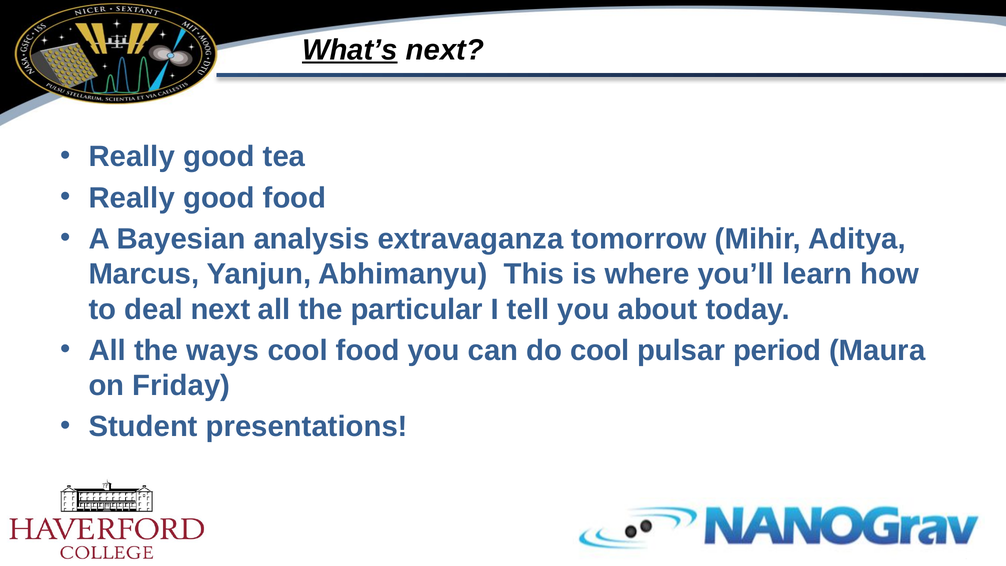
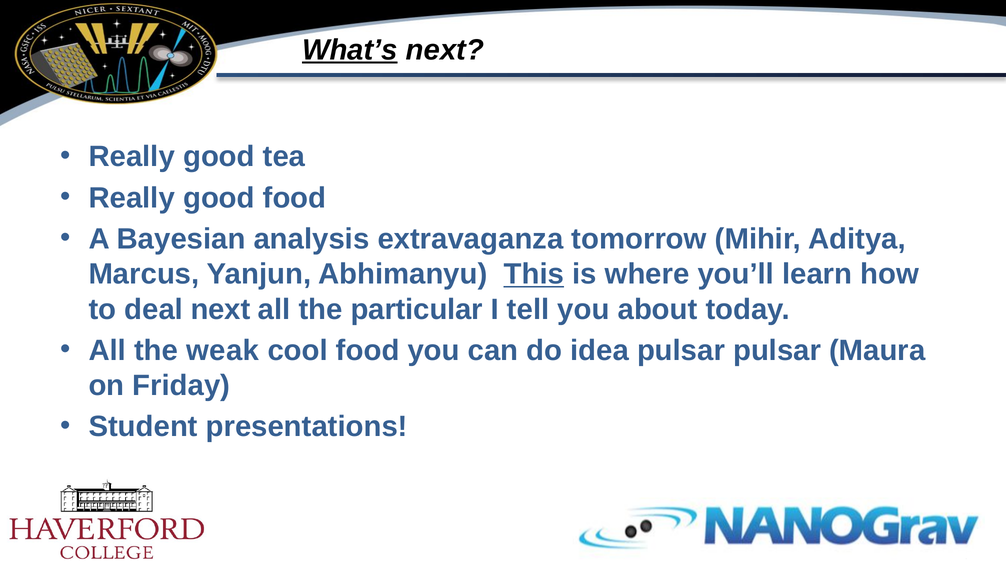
This underline: none -> present
ways: ways -> weak
do cool: cool -> idea
pulsar period: period -> pulsar
